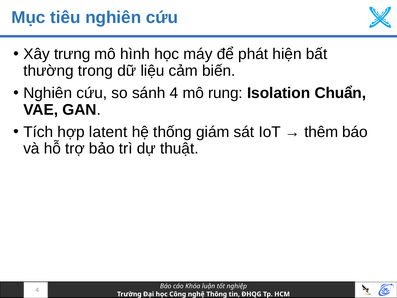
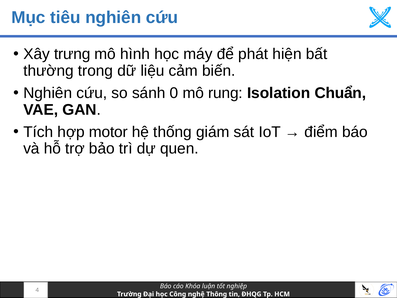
sánh 4: 4 -> 0
latent: latent -> motor
thêm: thêm -> điểm
thuật: thuật -> quen
